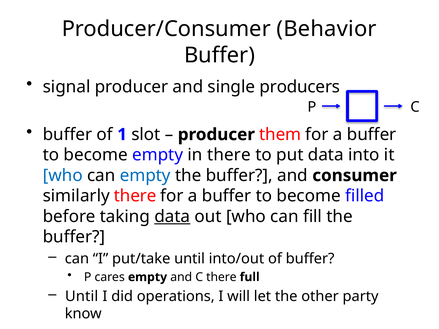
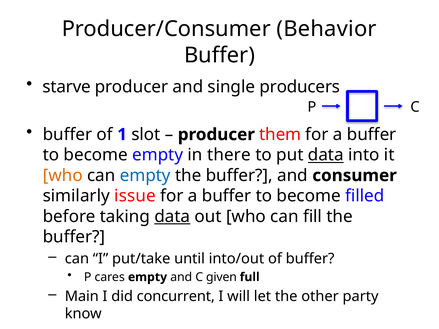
signal: signal -> starve
data at (326, 155) underline: none -> present
who at (63, 176) colour: blue -> orange
similarly there: there -> issue
C there: there -> given
Until at (82, 296): Until -> Main
operations: operations -> concurrent
